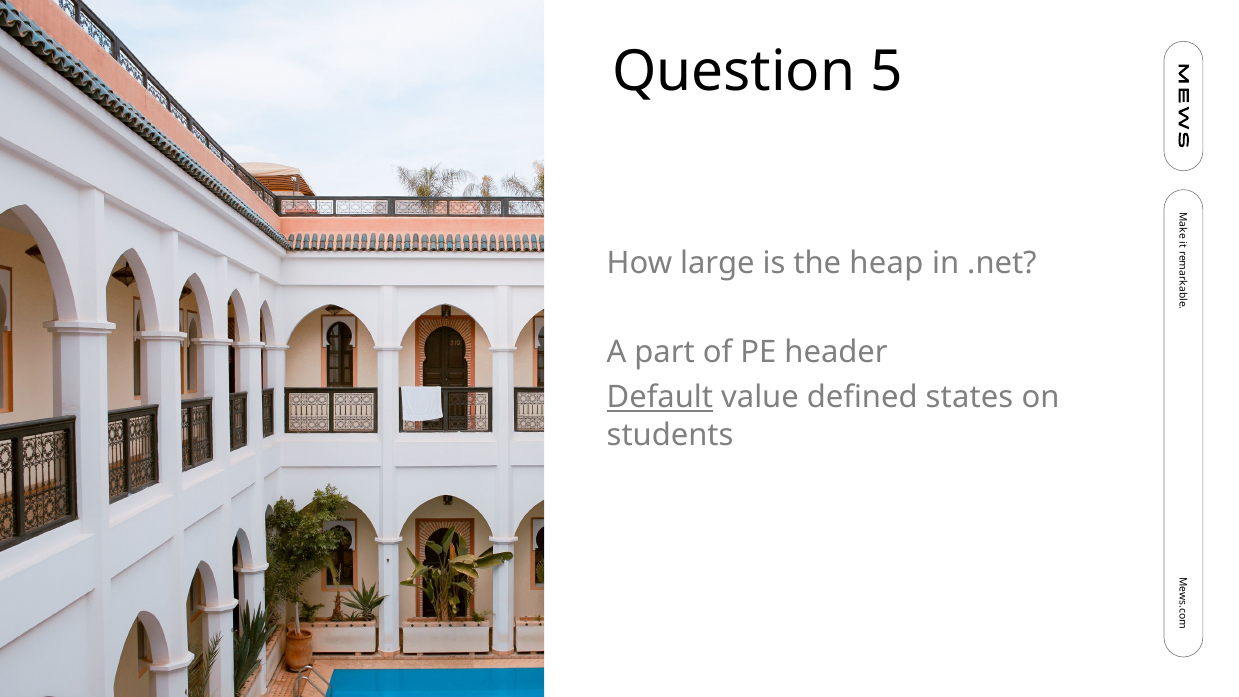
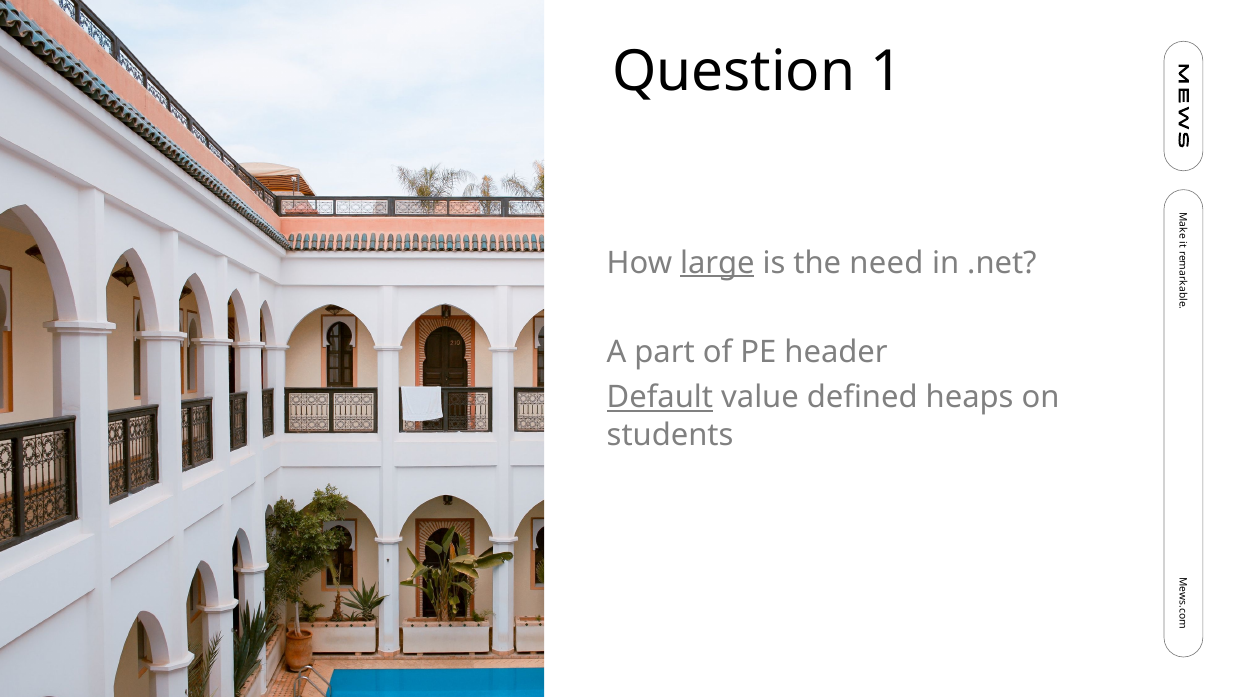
5: 5 -> 1
large underline: none -> present
heap: heap -> need
states: states -> heaps
